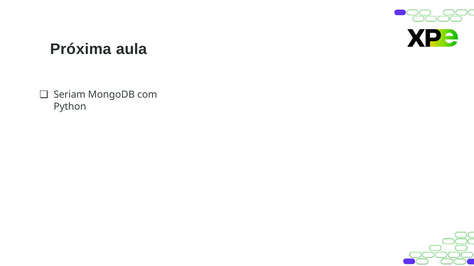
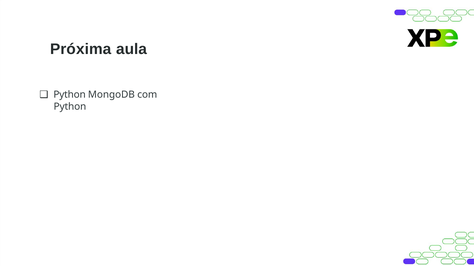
Seriam at (70, 95): Seriam -> Python
